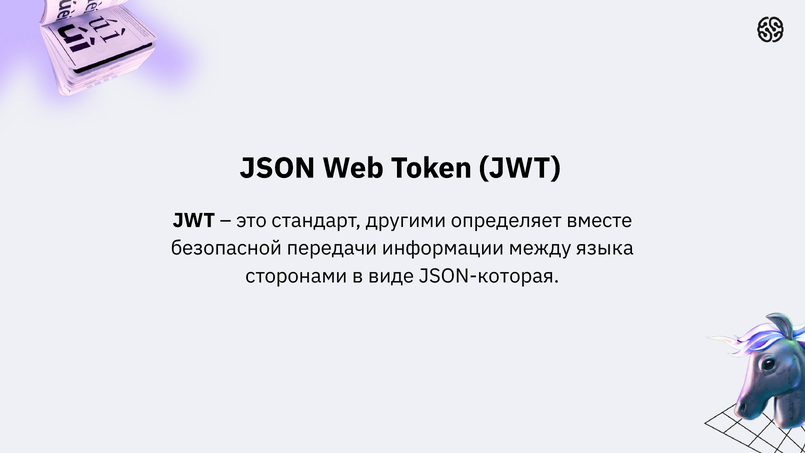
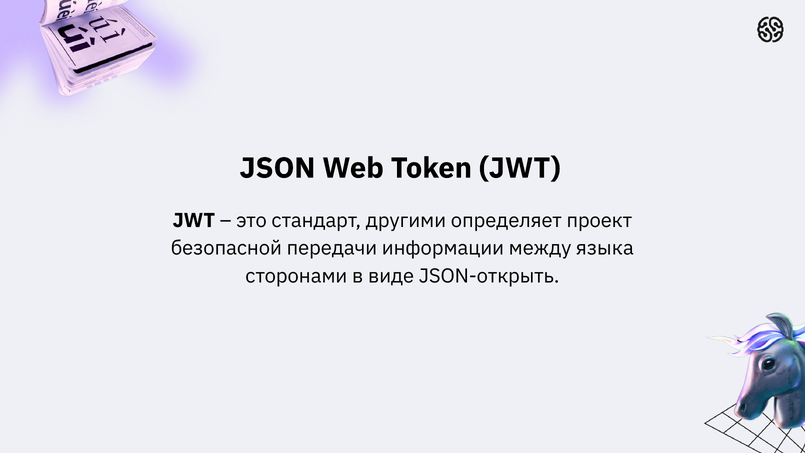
вместе: вместе -> проект
JSON-которая: JSON-которая -> JSON-открыть
